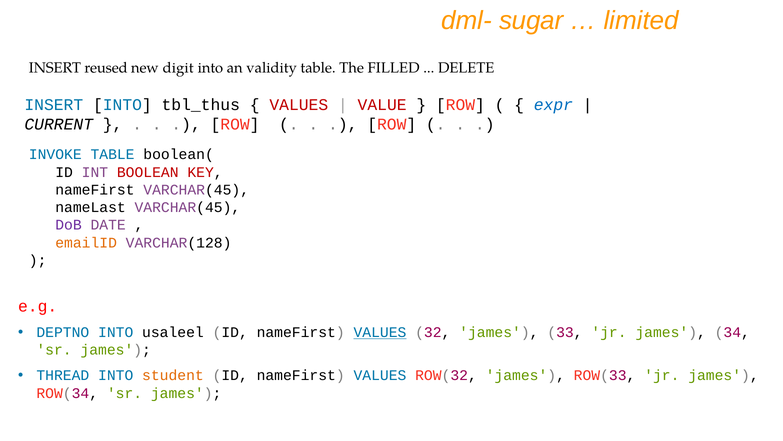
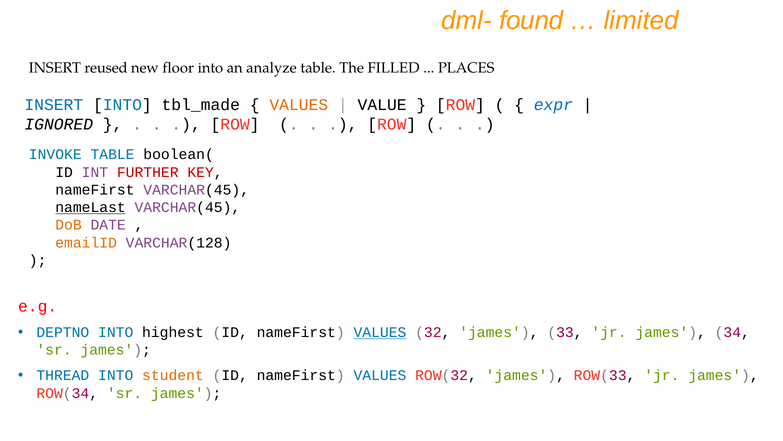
sugar: sugar -> found
digit: digit -> floor
validity: validity -> analyze
DELETE: DELETE -> PLACES
tbl_thus: tbl_thus -> tbl_made
VALUES at (299, 105) colour: red -> orange
VALUE colour: red -> black
CURRENT: CURRENT -> IGNORED
BOOLEAN: BOOLEAN -> FURTHER
nameLast underline: none -> present
DoB colour: purple -> orange
usaleel: usaleel -> highest
